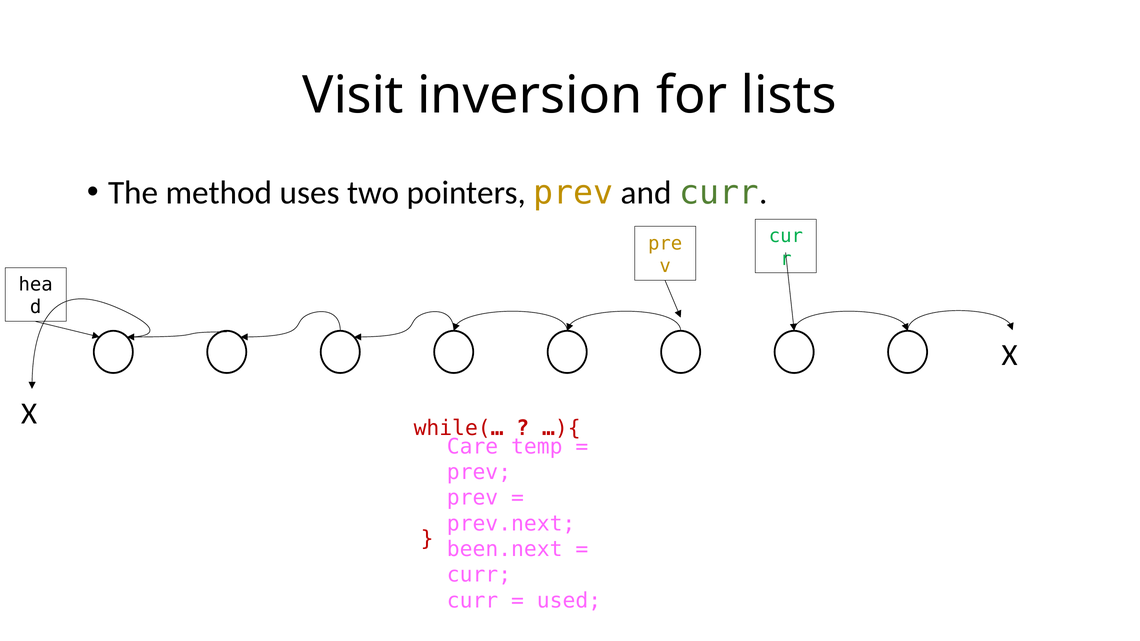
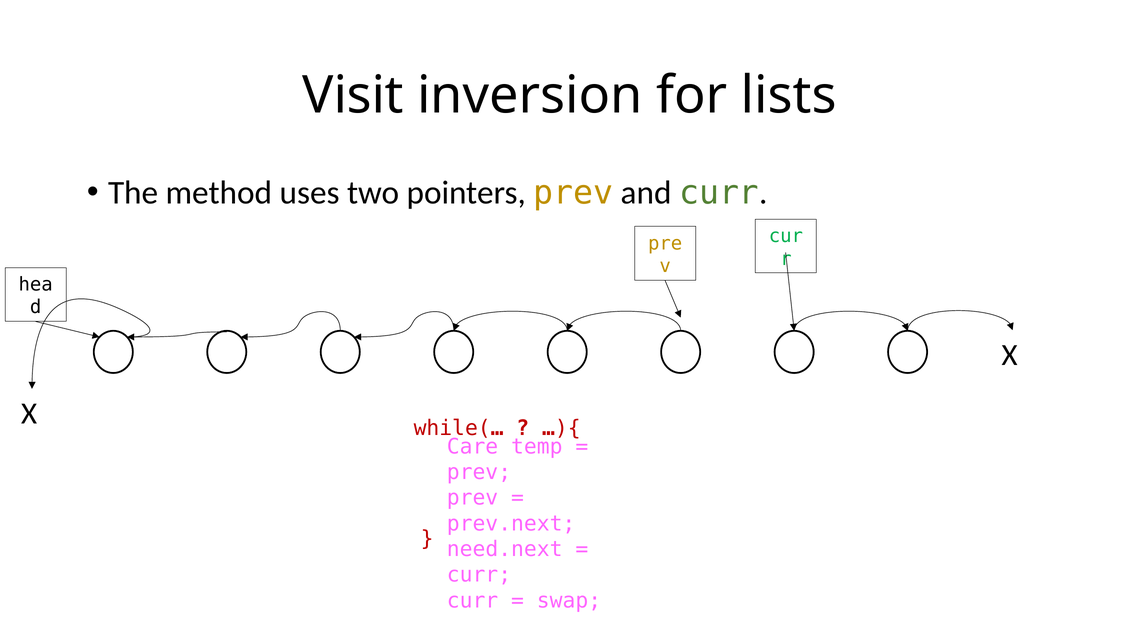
been.next: been.next -> need.next
used: used -> swap
